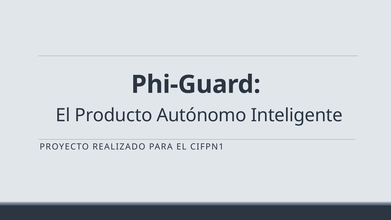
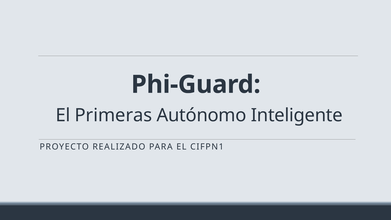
Producto: Producto -> Primeras
